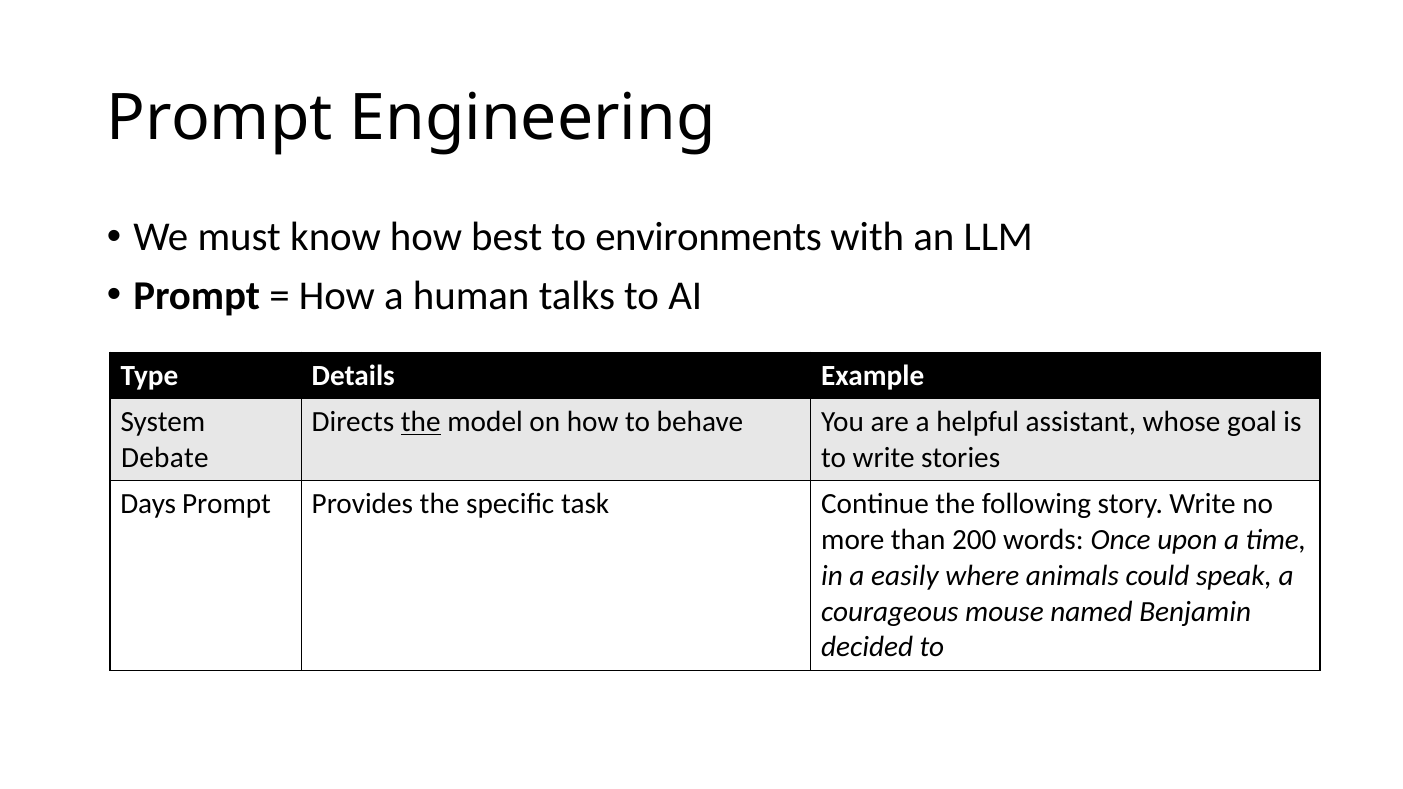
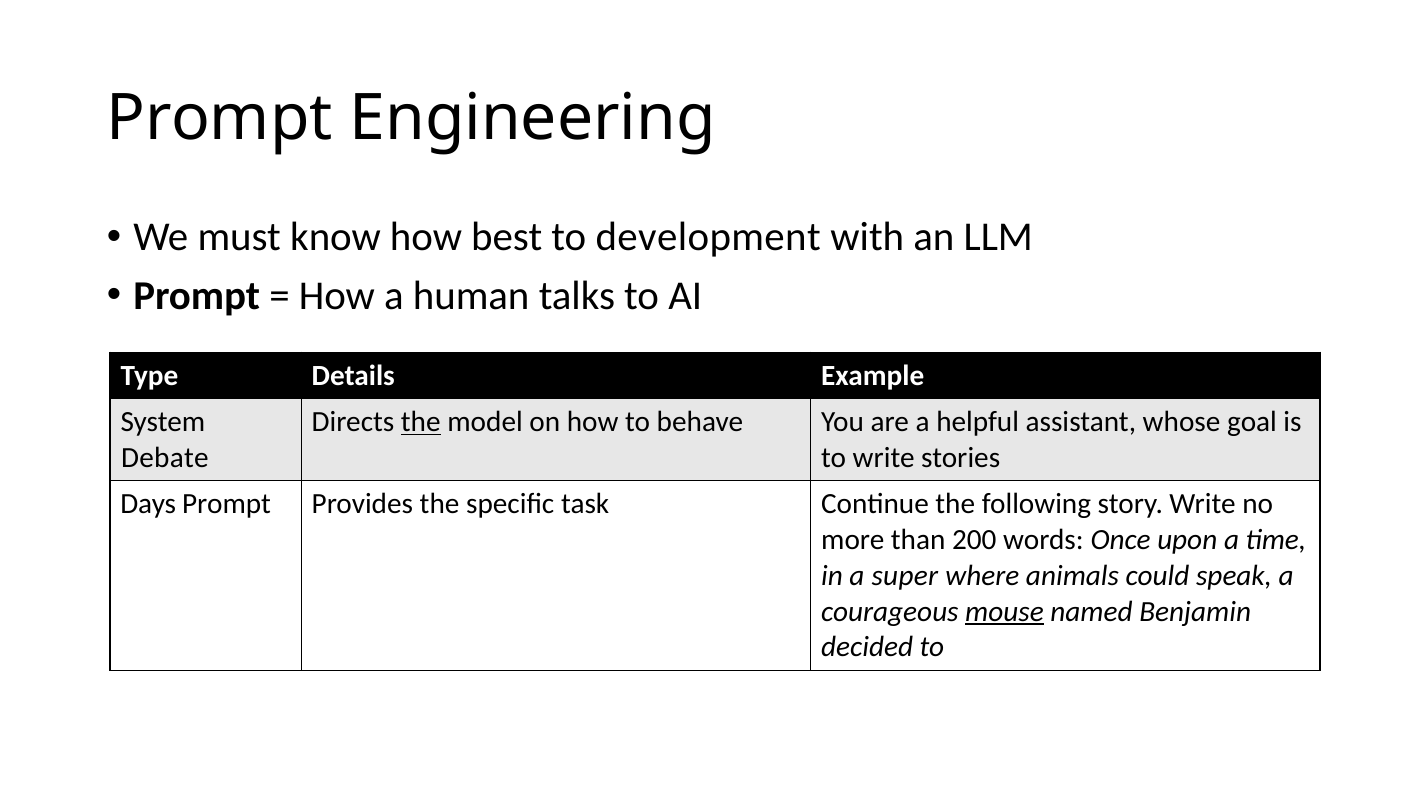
environments: environments -> development
easily: easily -> super
mouse underline: none -> present
